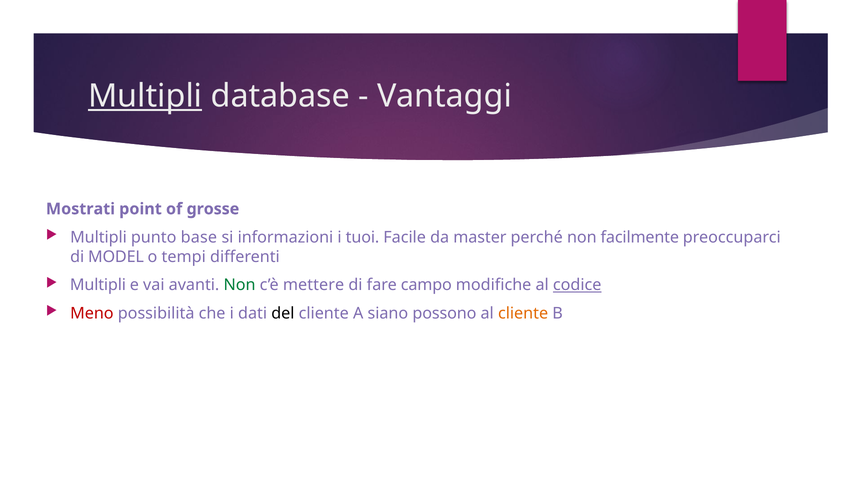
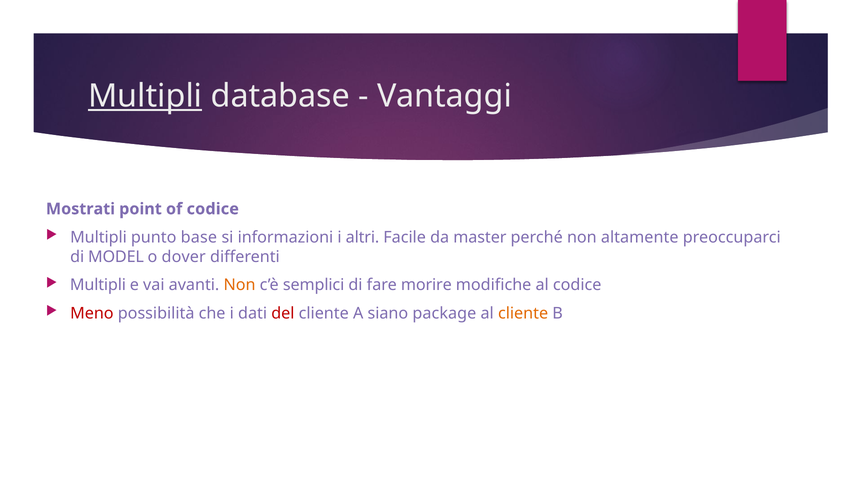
of grosse: grosse -> codice
tuoi: tuoi -> altri
facilmente: facilmente -> altamente
tempi: tempi -> dover
Non at (240, 285) colour: green -> orange
mettere: mettere -> semplici
campo: campo -> morire
codice at (577, 285) underline: present -> none
del colour: black -> red
possono: possono -> package
